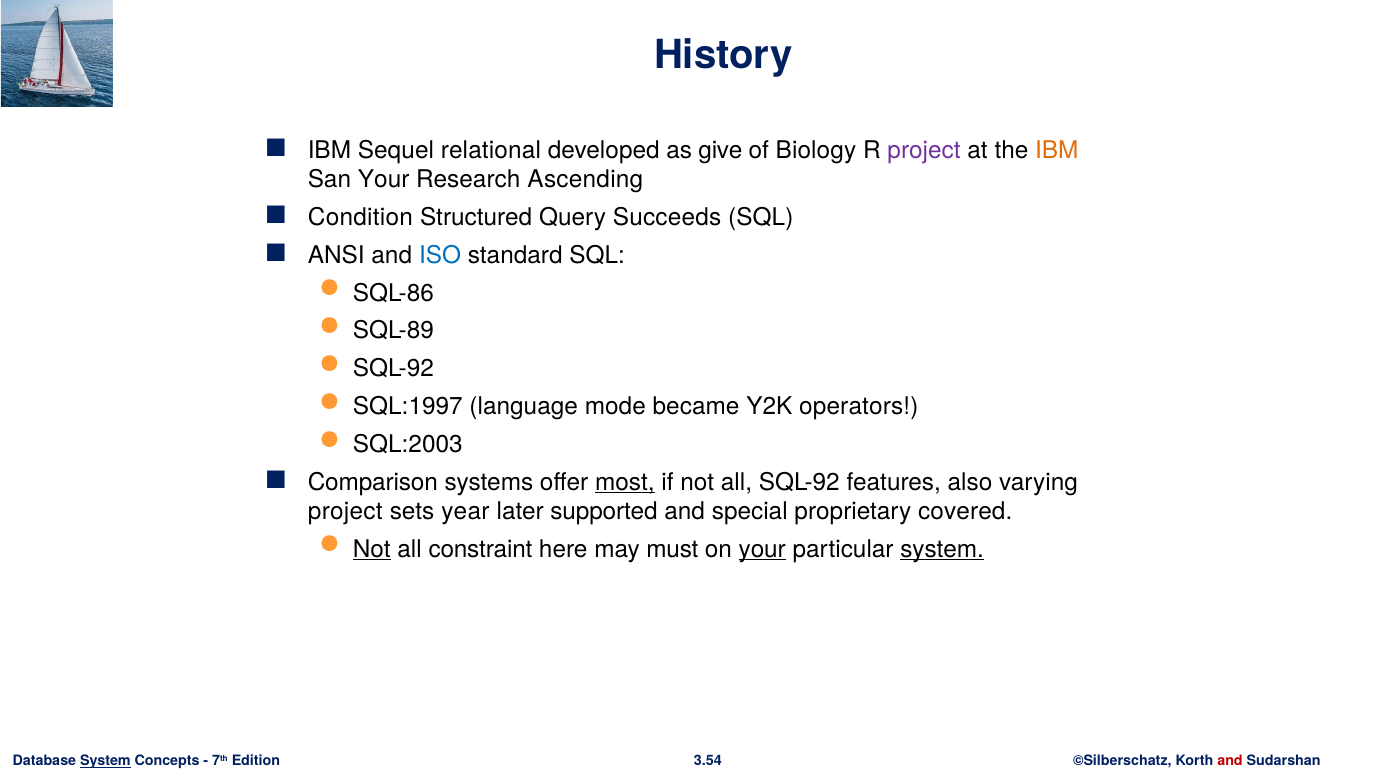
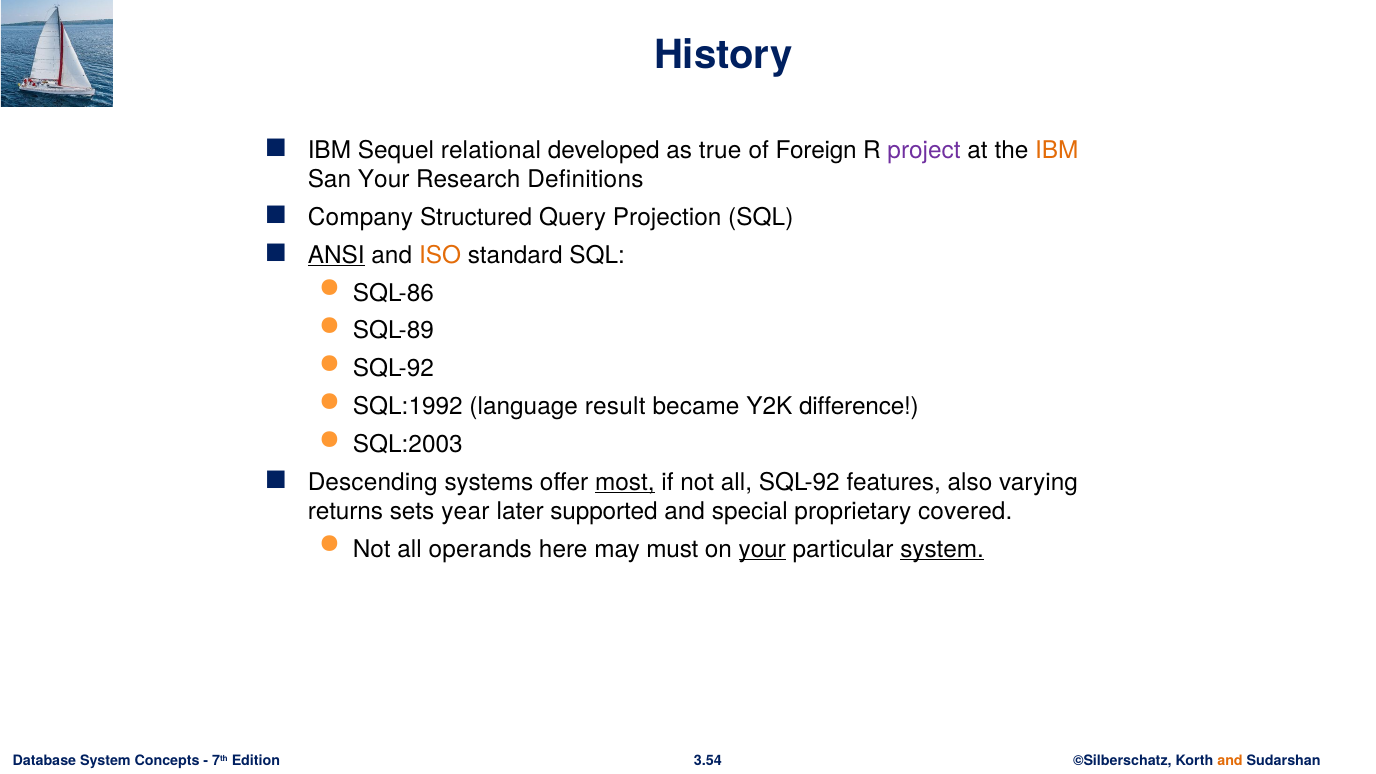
give: give -> true
Biology: Biology -> Foreign
Ascending: Ascending -> Definitions
Condition: Condition -> Company
Succeeds: Succeeds -> Projection
ANSI underline: none -> present
ISO colour: blue -> orange
SQL:1997: SQL:1997 -> SQL:1992
mode: mode -> result
operators: operators -> difference
Comparison: Comparison -> Descending
project at (345, 511): project -> returns
Not at (372, 549) underline: present -> none
constraint: constraint -> operands
System at (105, 761) underline: present -> none
and at (1230, 761) colour: red -> orange
